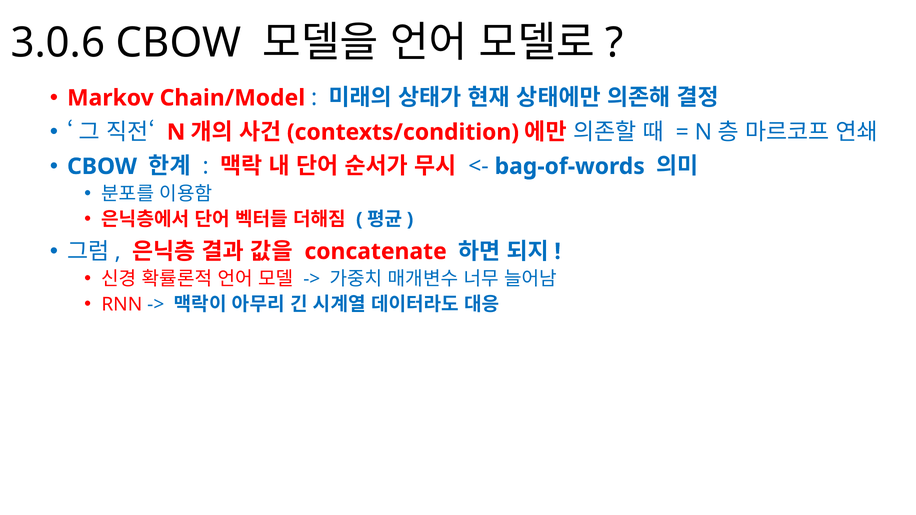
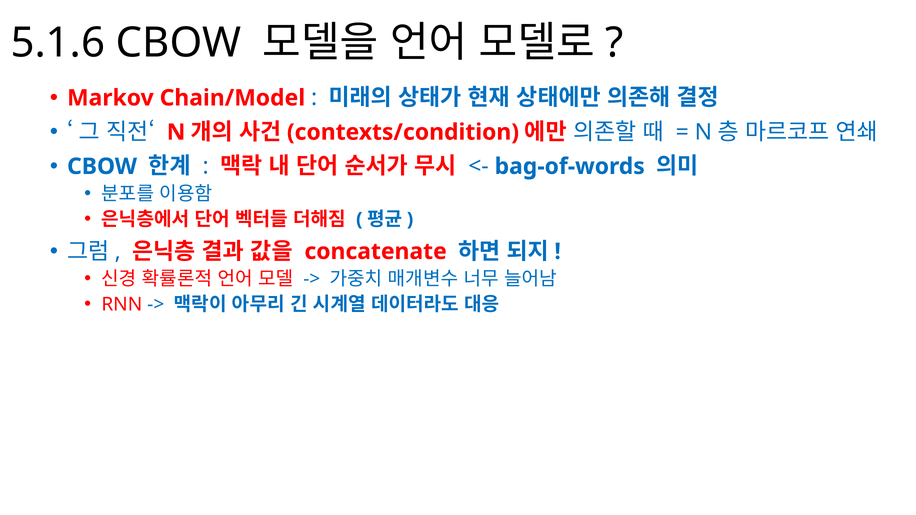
3.0.6: 3.0.6 -> 5.1.6
